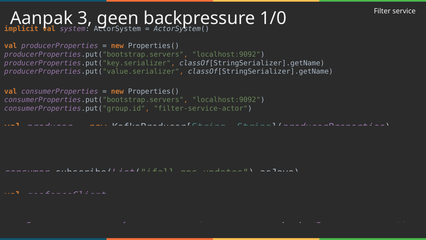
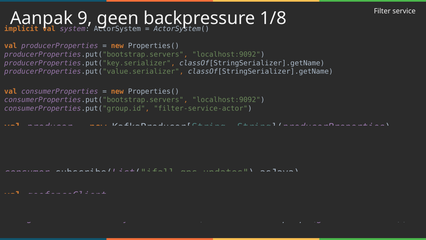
3: 3 -> 9
1/0: 1/0 -> 1/8
